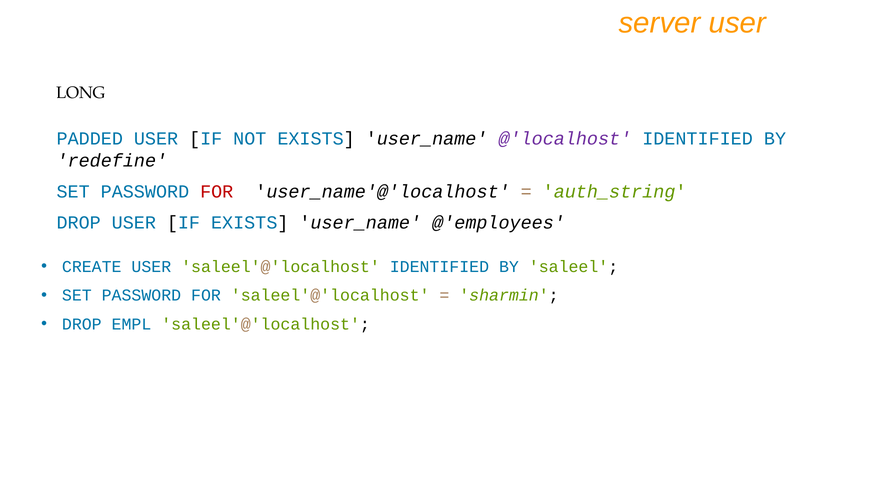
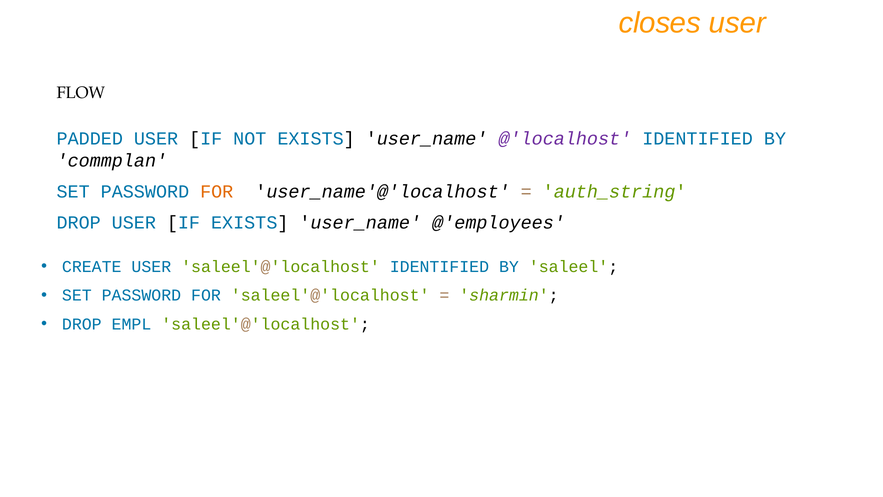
server: server -> closes
LONG: LONG -> FLOW
redefine: redefine -> commplan
FOR at (217, 192) colour: red -> orange
